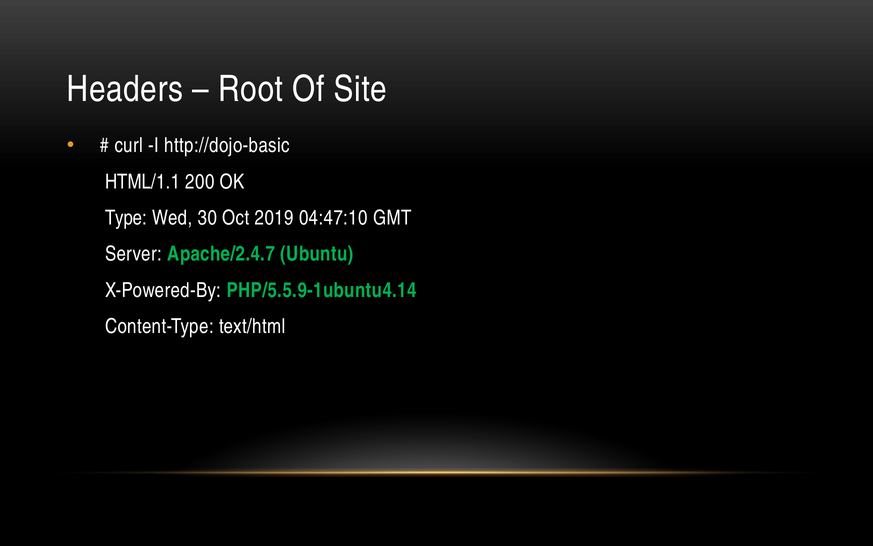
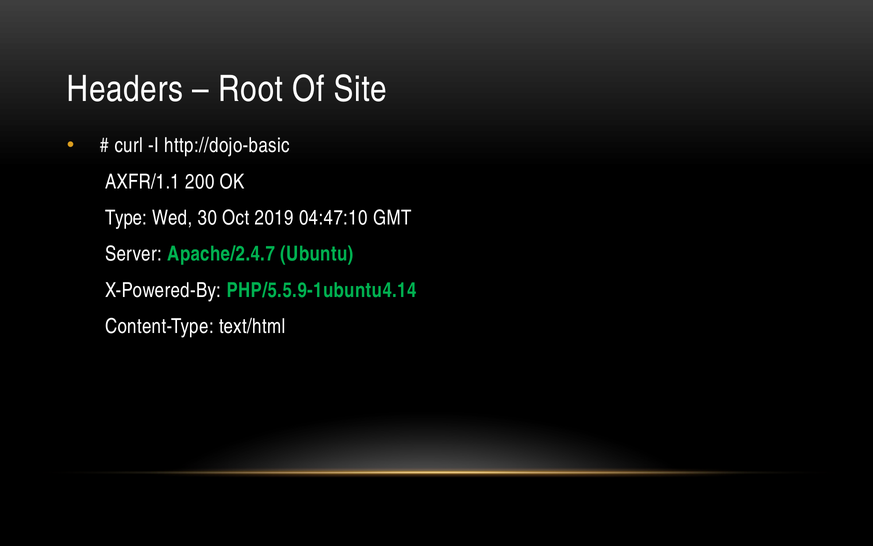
HTML/1.1: HTML/1.1 -> AXFR/1.1
